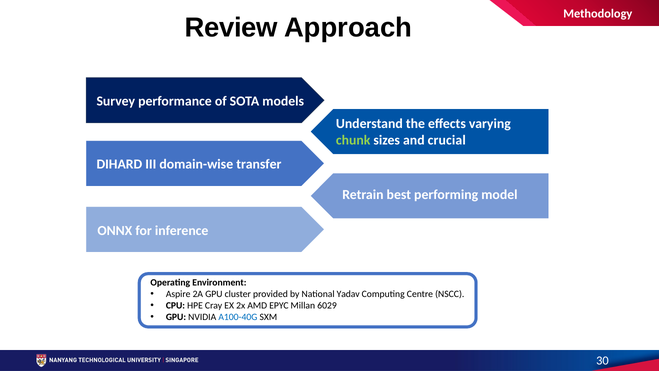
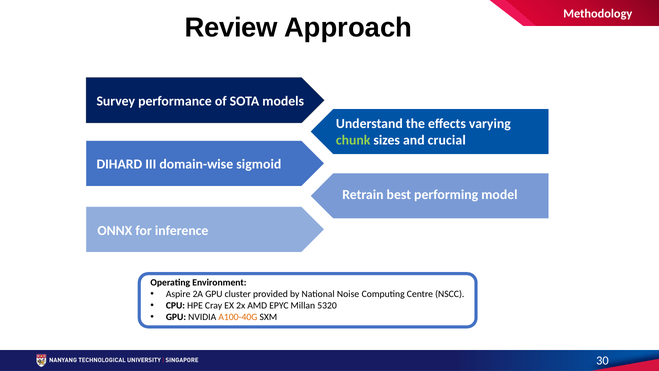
transfer: transfer -> sigmoid
Yadav: Yadav -> Noise
6029: 6029 -> 5320
A100-40G colour: blue -> orange
